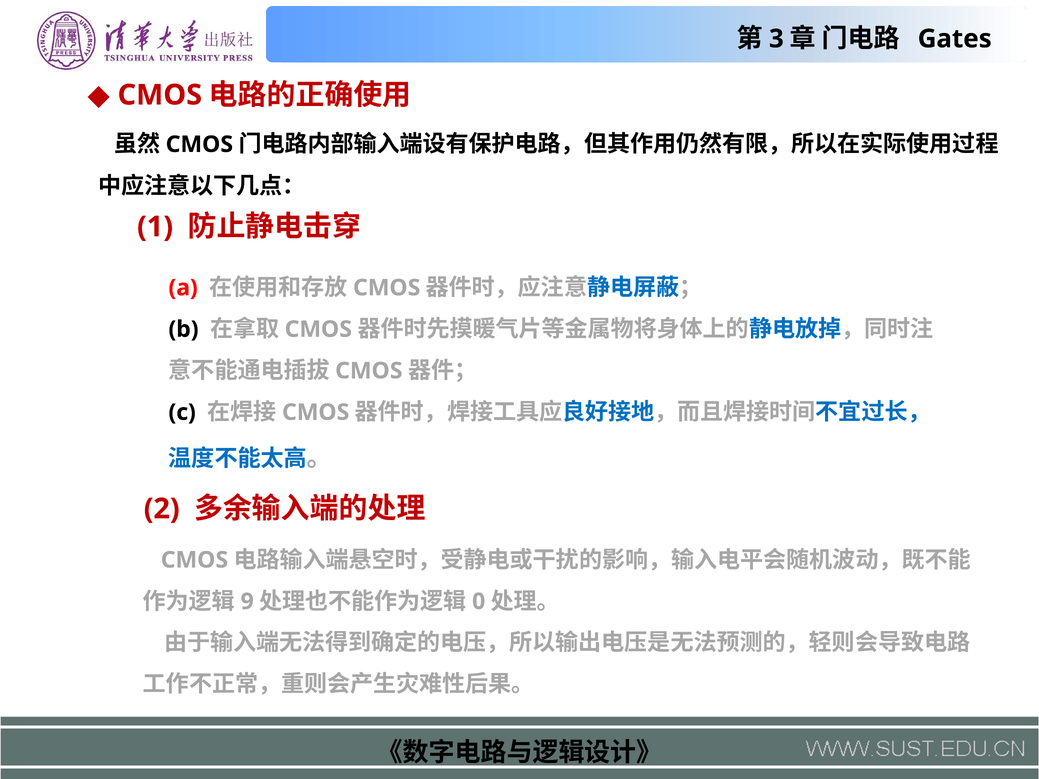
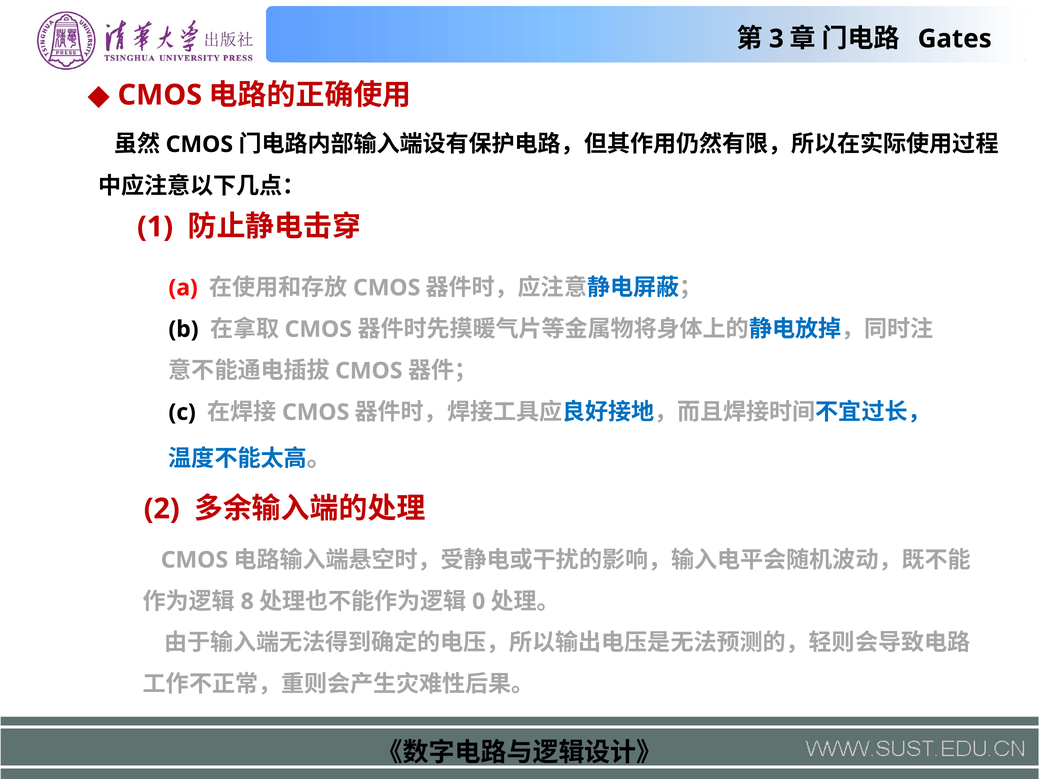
9: 9 -> 8
